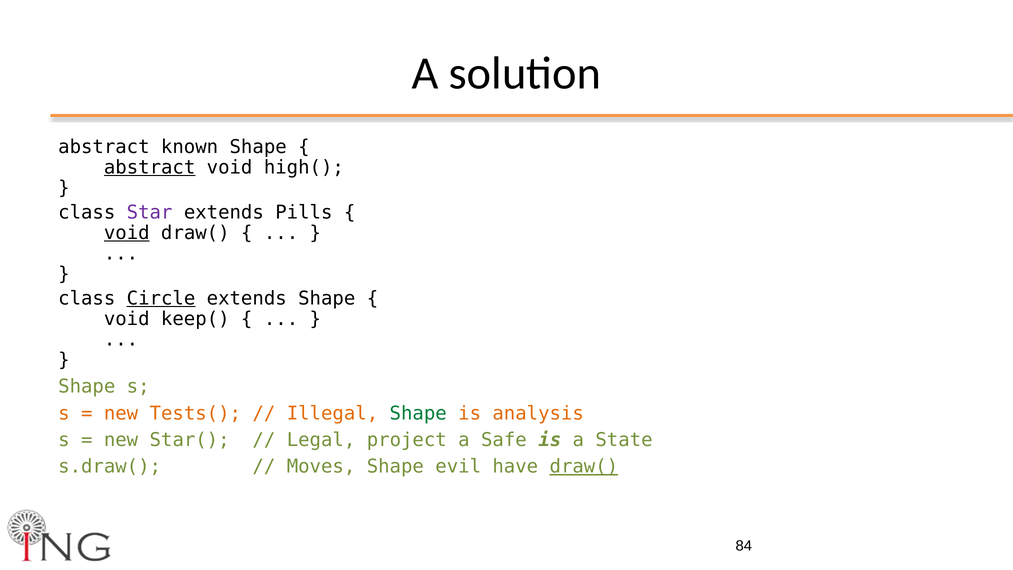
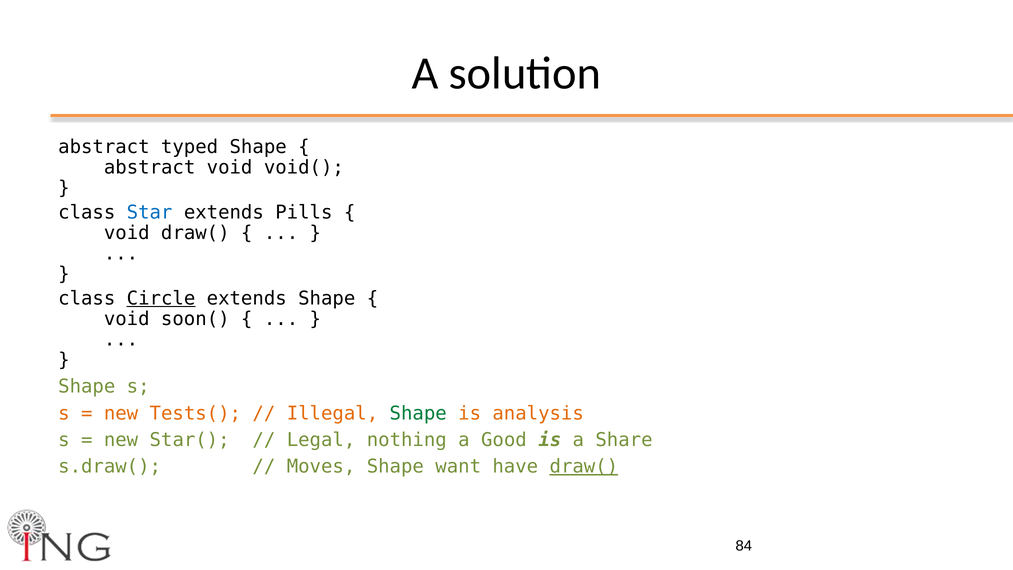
known: known -> typed
abstract at (150, 167) underline: present -> none
high(: high( -> void(
Star colour: purple -> blue
void at (127, 233) underline: present -> none
keep(: keep( -> soon(
project: project -> nothing
Safe: Safe -> Good
State: State -> Share
evil: evil -> want
